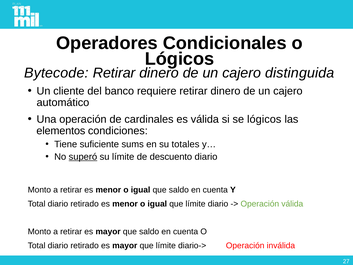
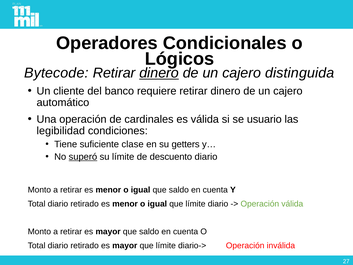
dinero at (159, 73) underline: none -> present
se lógicos: lógicos -> usuario
elementos: elementos -> legibilidad
sums: sums -> clase
totales: totales -> getters
